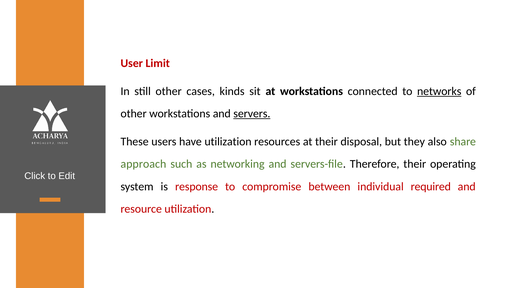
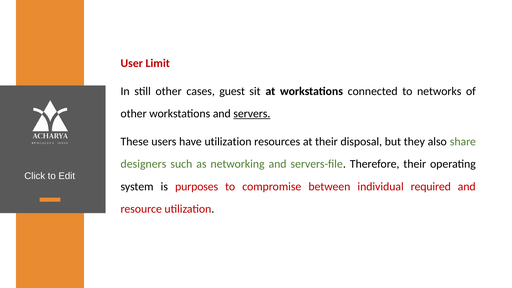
kinds: kinds -> guest
networks underline: present -> none
approach: approach -> designers
response: response -> purposes
